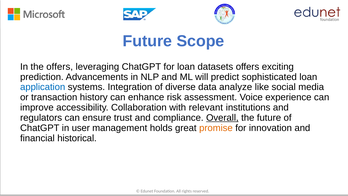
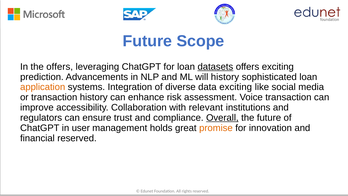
datasets underline: none -> present
will predict: predict -> history
application colour: blue -> orange
data analyze: analyze -> exciting
Voice experience: experience -> transaction
financial historical: historical -> reserved
